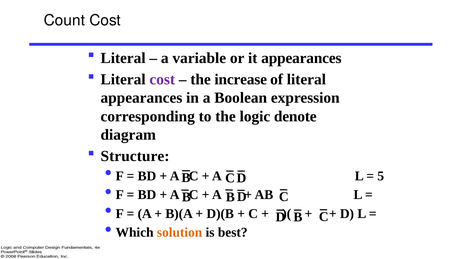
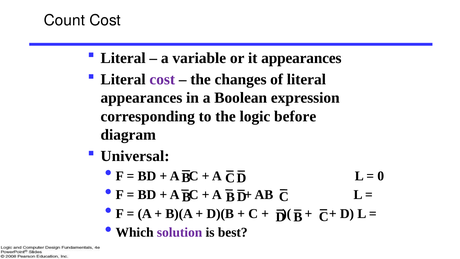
increase: increase -> changes
denote: denote -> before
Structure: Structure -> Universal
5: 5 -> 0
solution colour: orange -> purple
